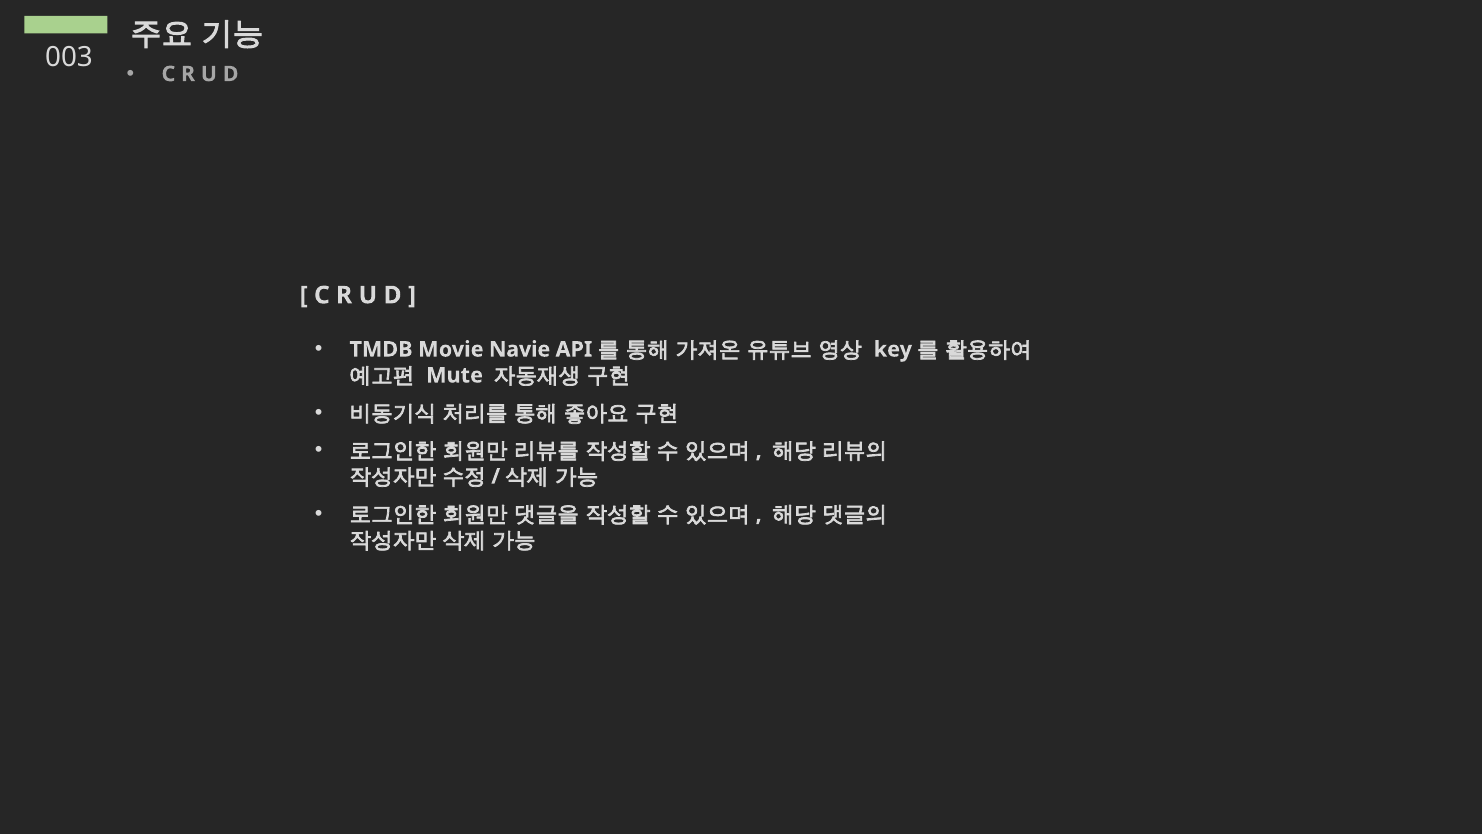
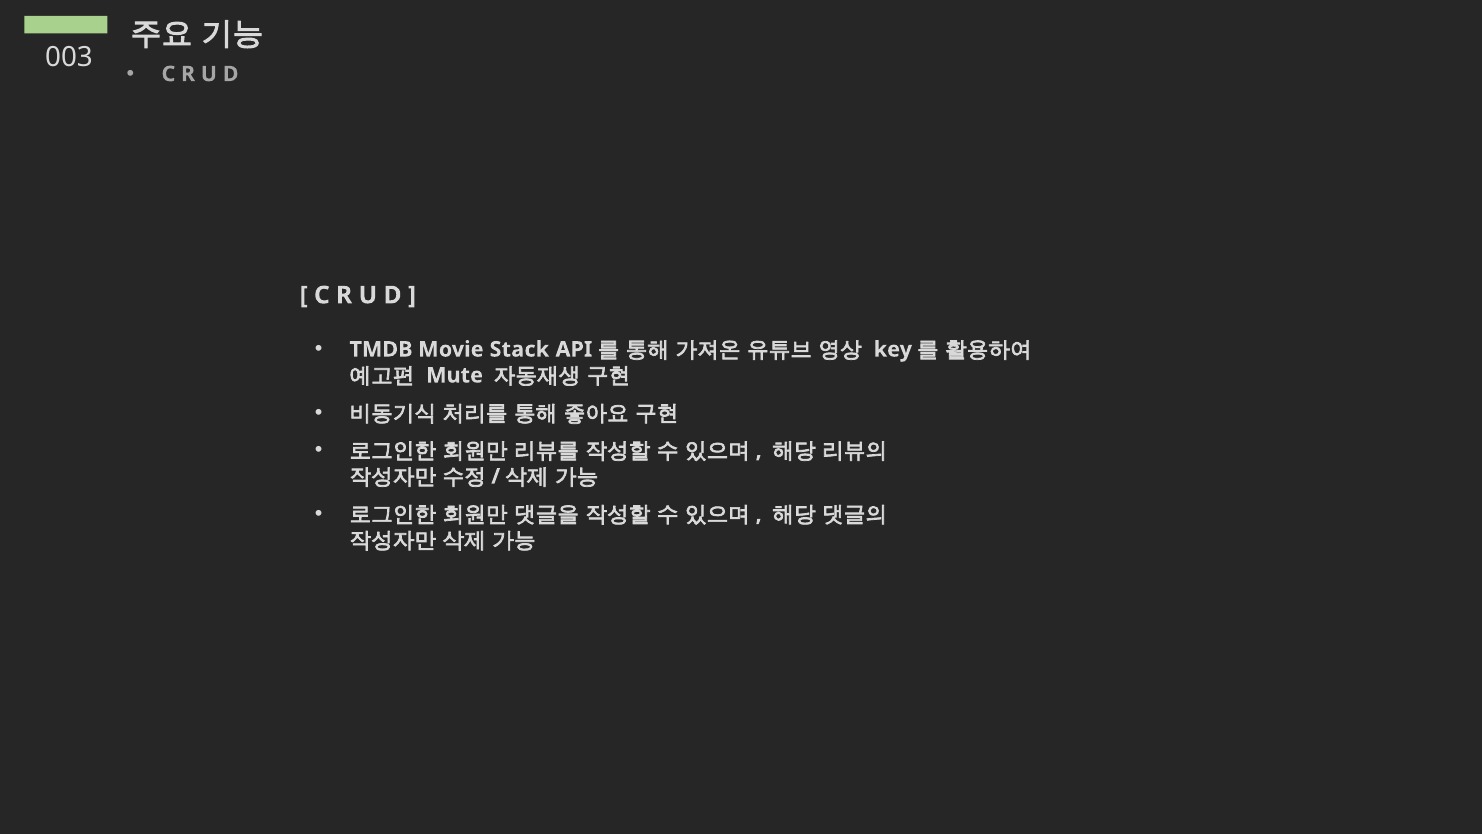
Navie: Navie -> Stack
